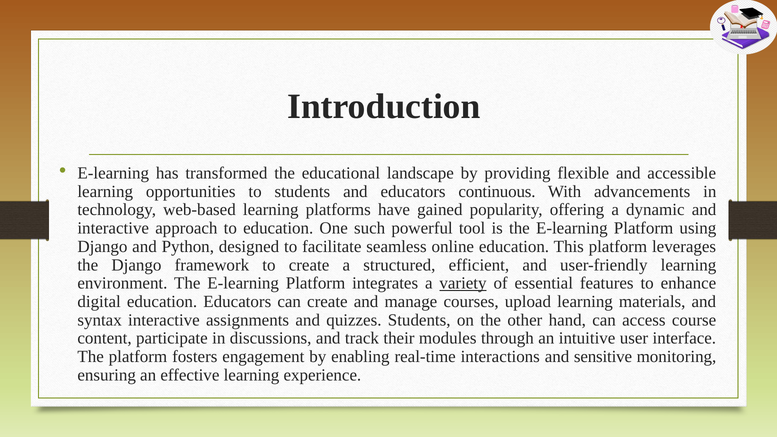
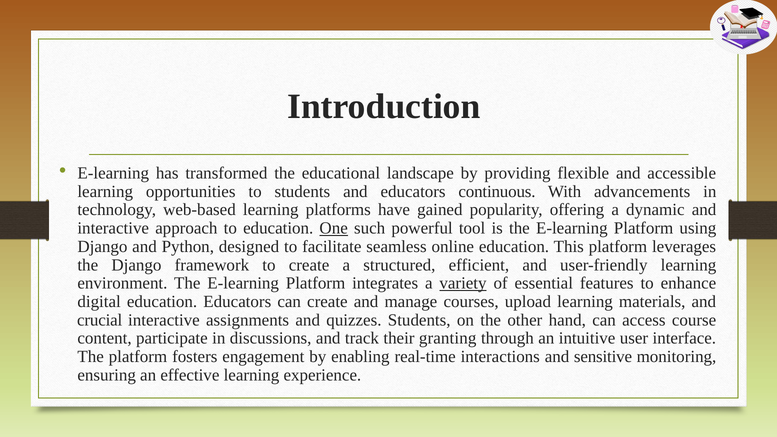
One underline: none -> present
syntax: syntax -> crucial
modules: modules -> granting
